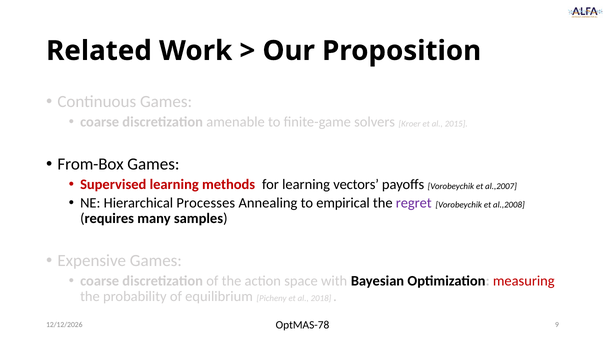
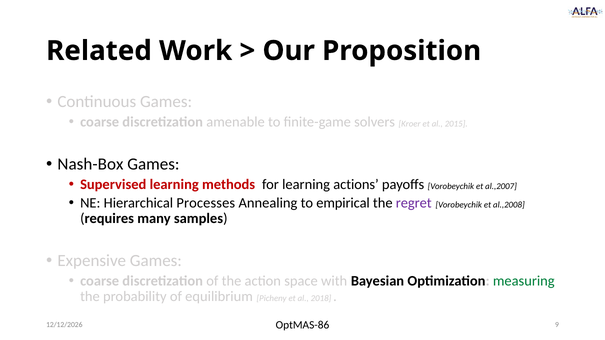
From-Box: From-Box -> Nash-Box
vectors: vectors -> actions
measuring colour: red -> green
OptMAS-78: OptMAS-78 -> OptMAS-86
